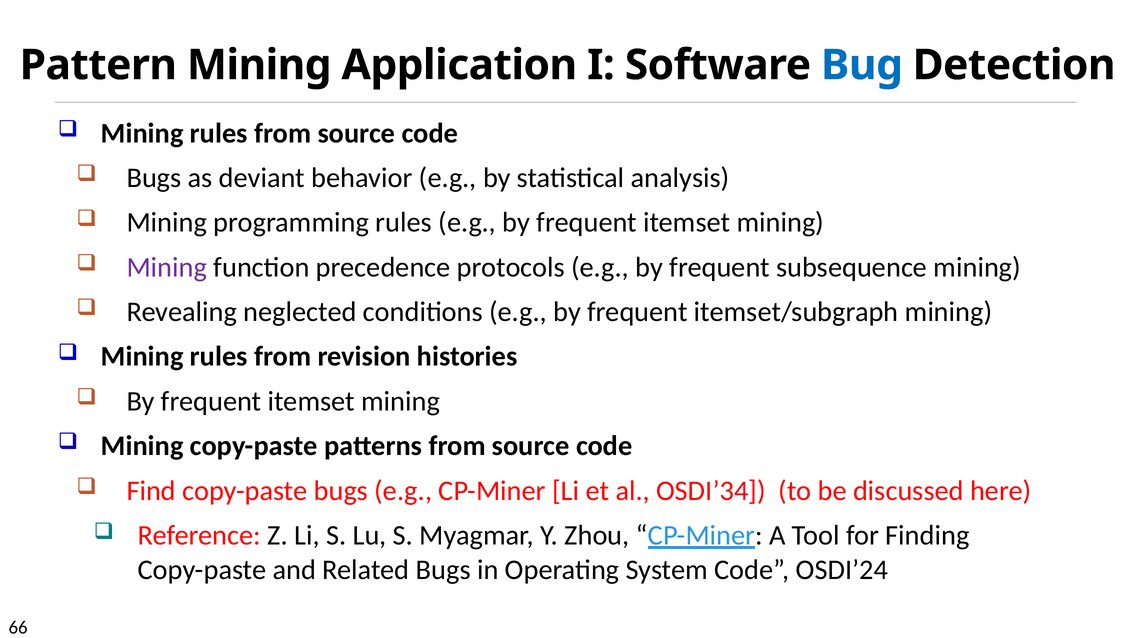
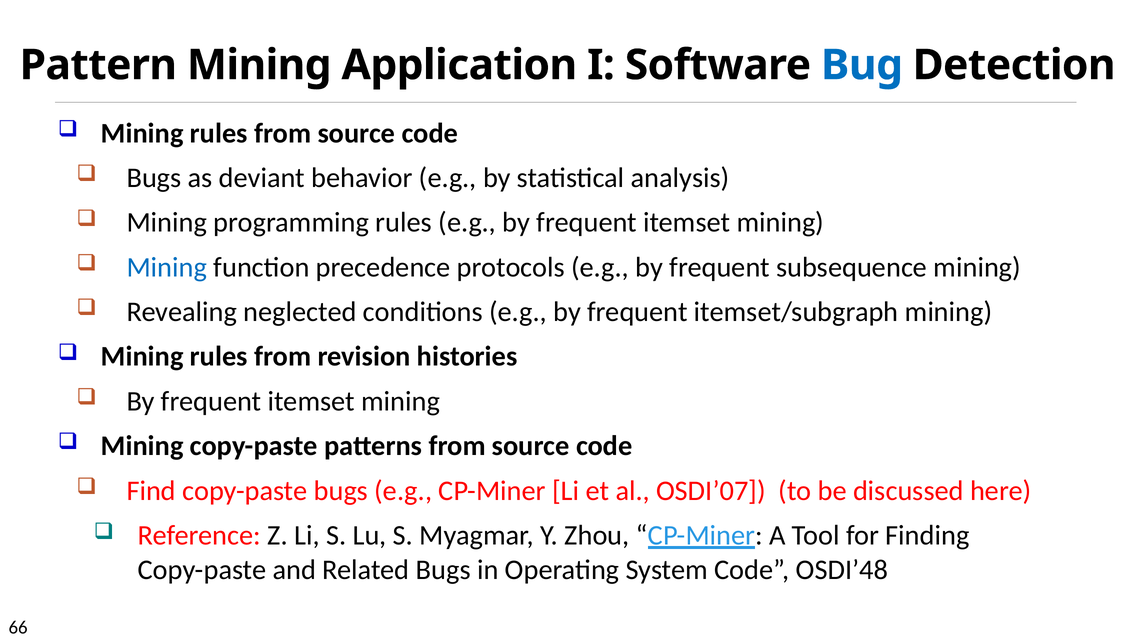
Mining at (167, 267) colour: purple -> blue
OSDI’34: OSDI’34 -> OSDI’07
OSDI’24: OSDI’24 -> OSDI’48
